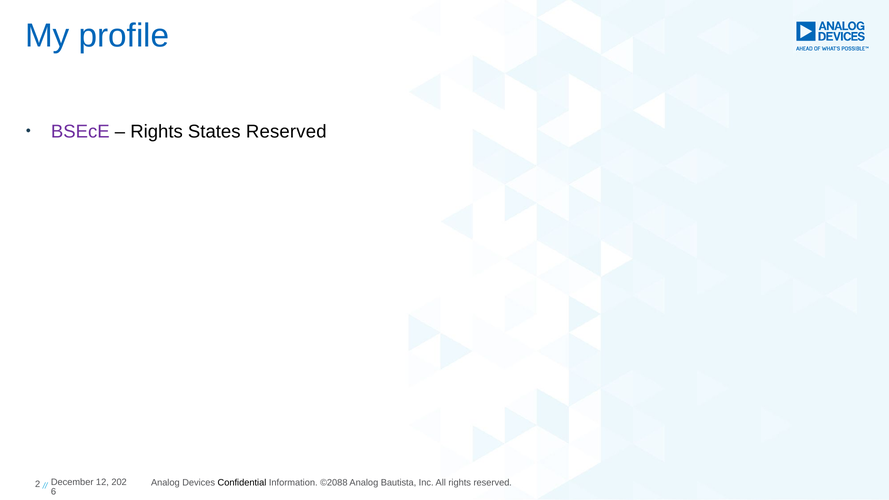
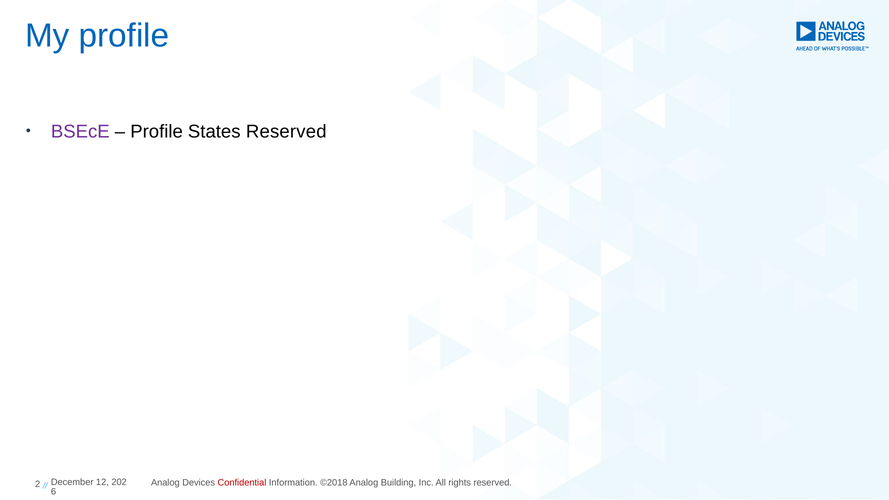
Rights at (157, 132): Rights -> Profile
Confidential colour: black -> red
©2088: ©2088 -> ©2018
Bautista: Bautista -> Building
